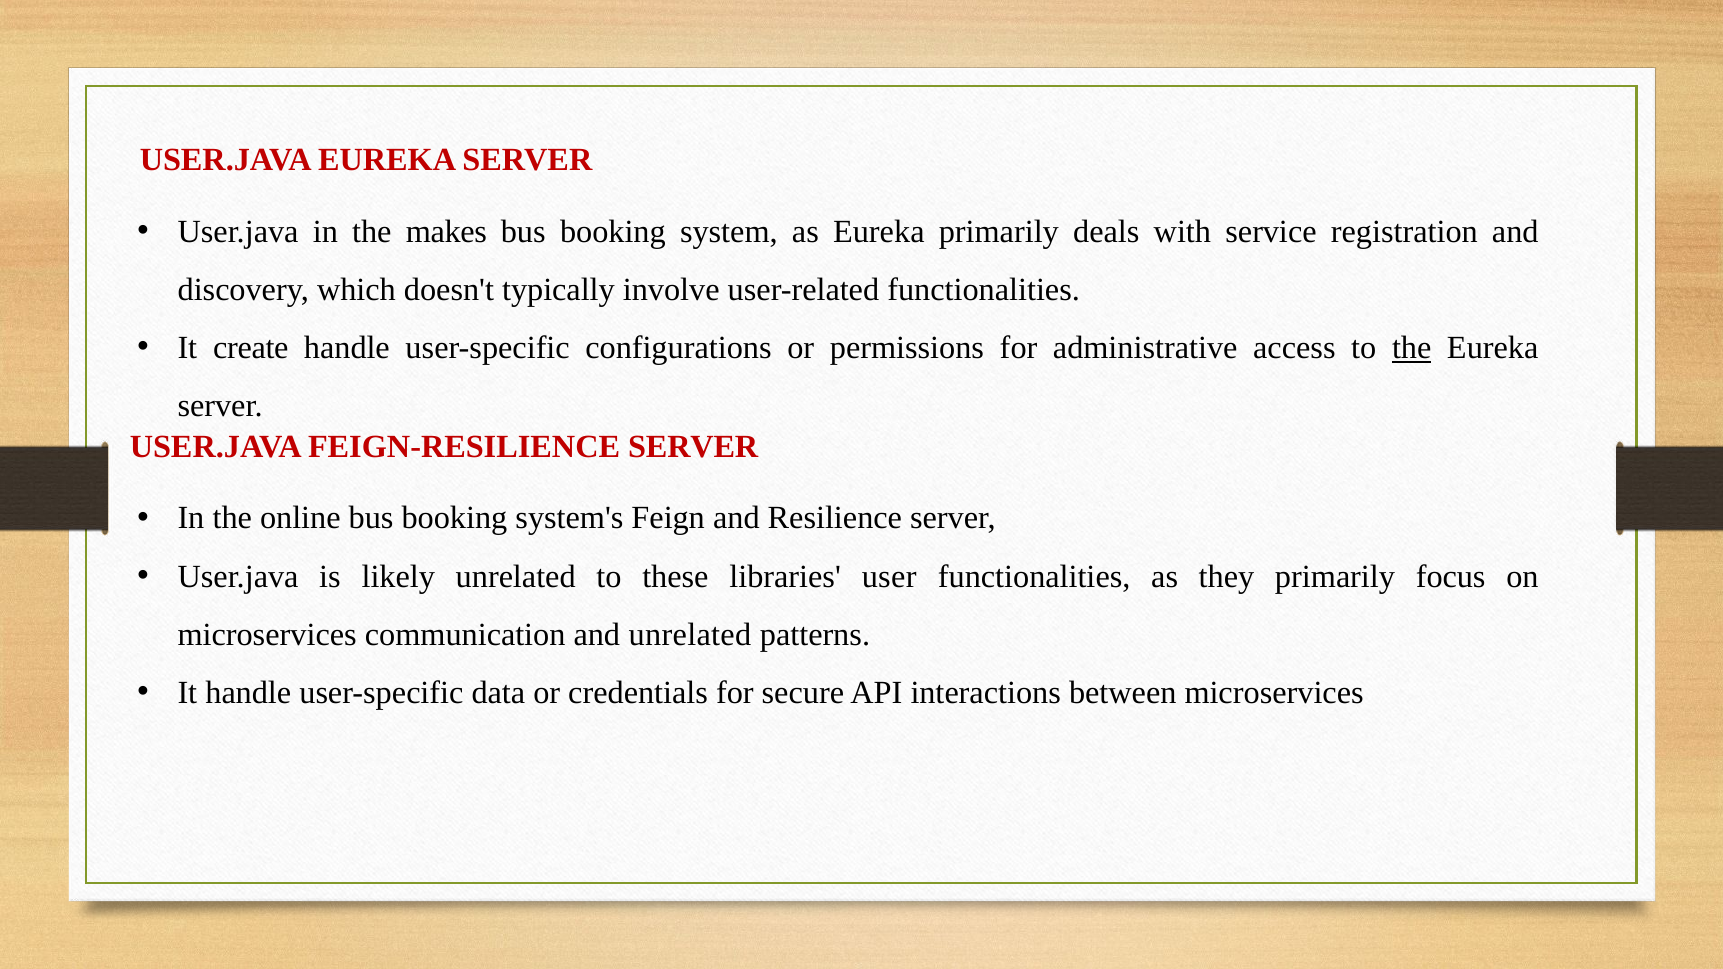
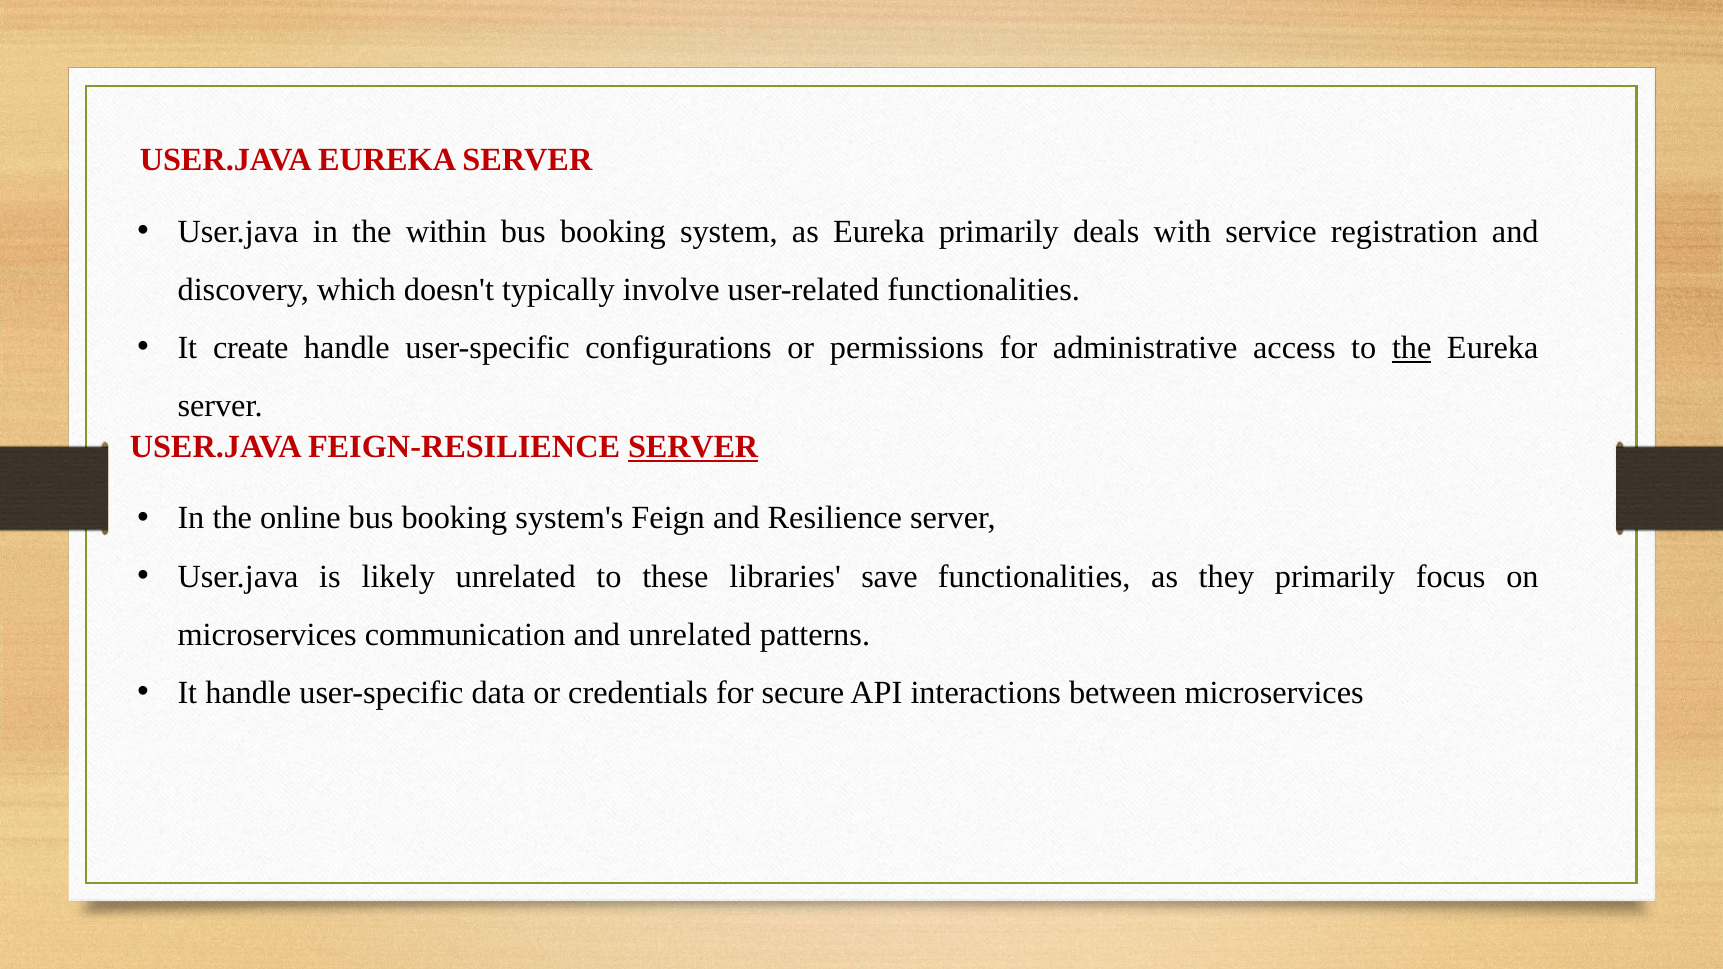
makes: makes -> within
SERVER at (693, 447) underline: none -> present
user: user -> save
